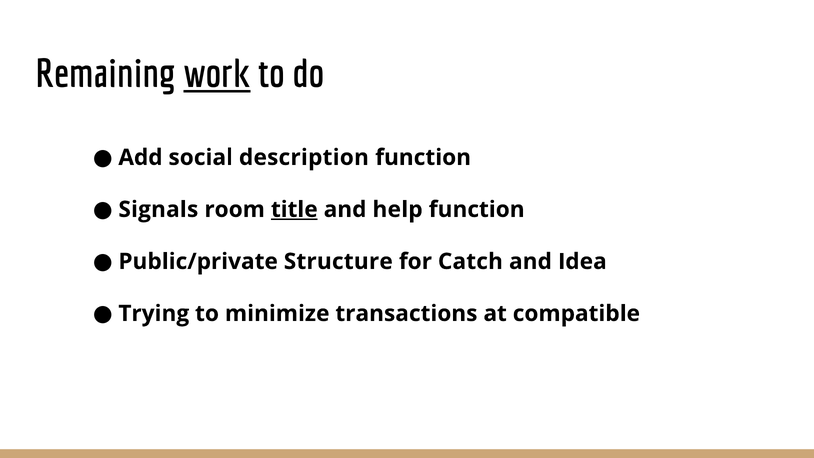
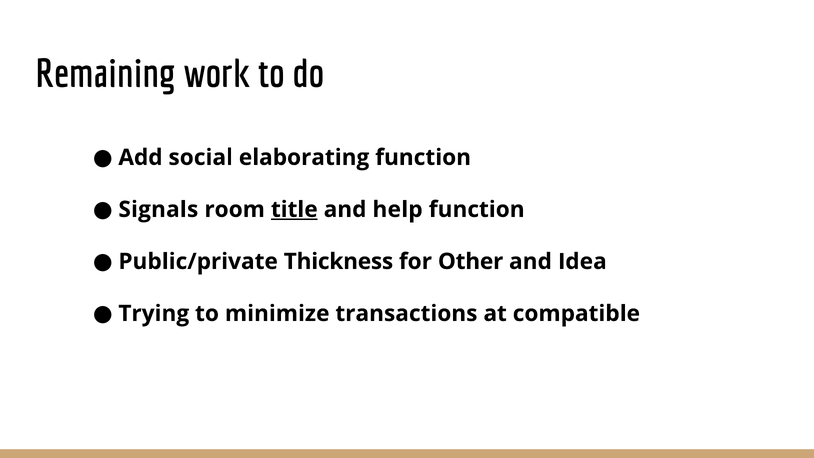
work underline: present -> none
description: description -> elaborating
Structure: Structure -> Thickness
Catch: Catch -> Other
